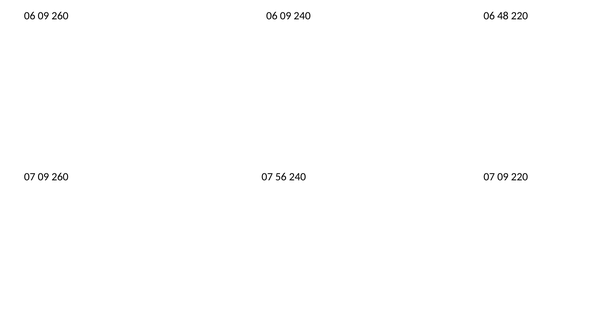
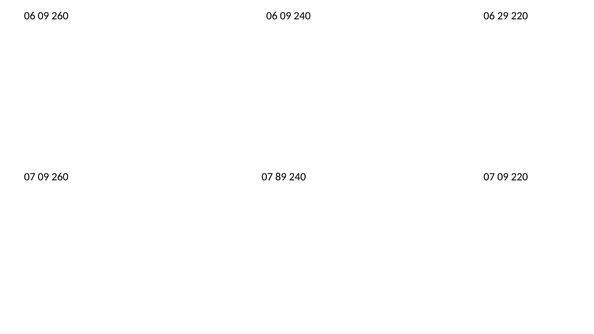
48: 48 -> 29
56: 56 -> 89
